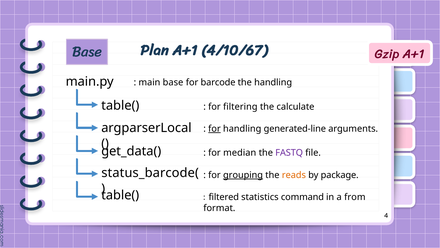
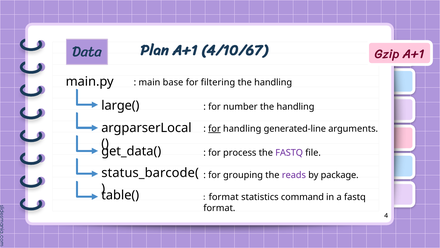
Base at (87, 52): Base -> Data
barcode: barcode -> filtering
table( at (120, 105): table( -> large(
filtering: filtering -> number
calculate at (295, 106): calculate -> handling
median: median -> process
grouping underline: present -> none
reads colour: orange -> purple
filtered at (224, 197): filtered -> format
a from: from -> fastq
